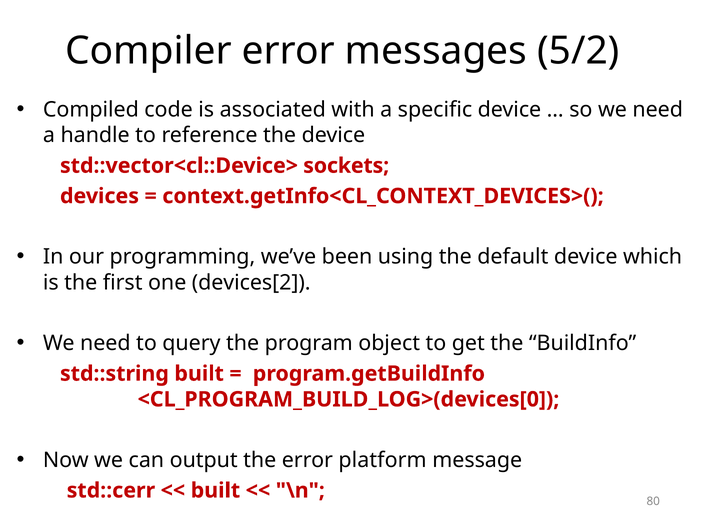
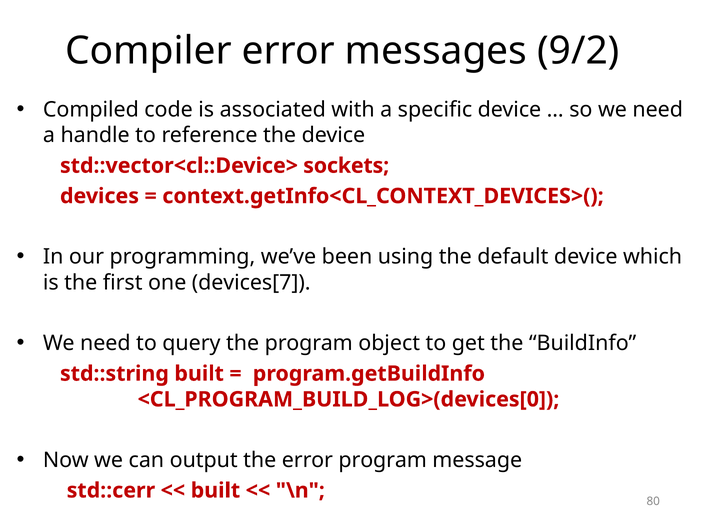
5/2: 5/2 -> 9/2
devices[2: devices[2 -> devices[7
error platform: platform -> program
